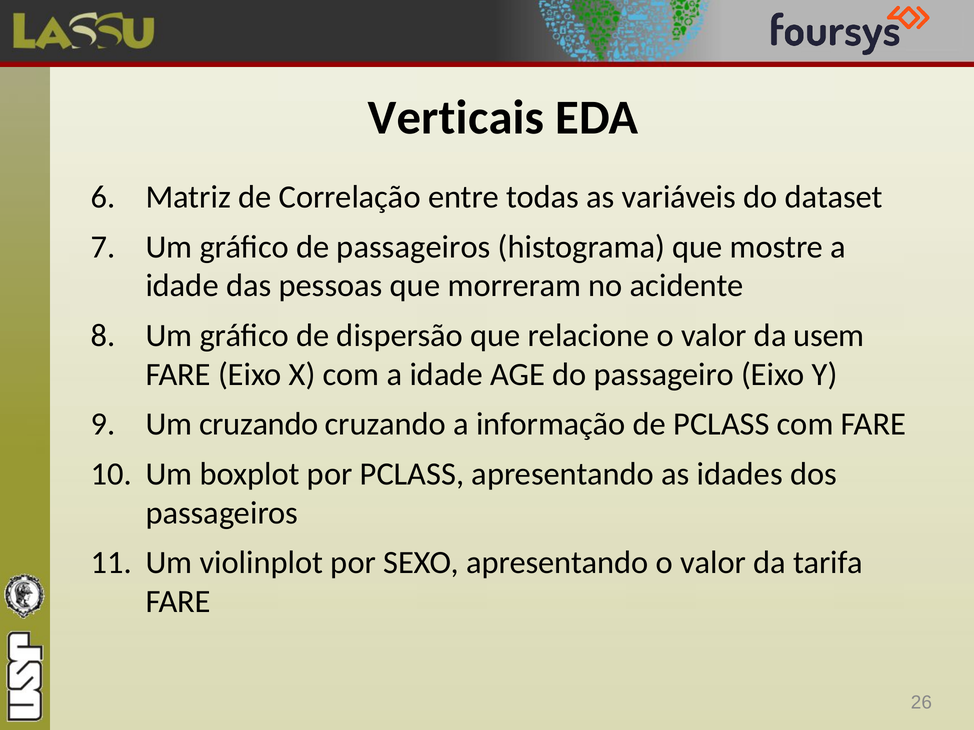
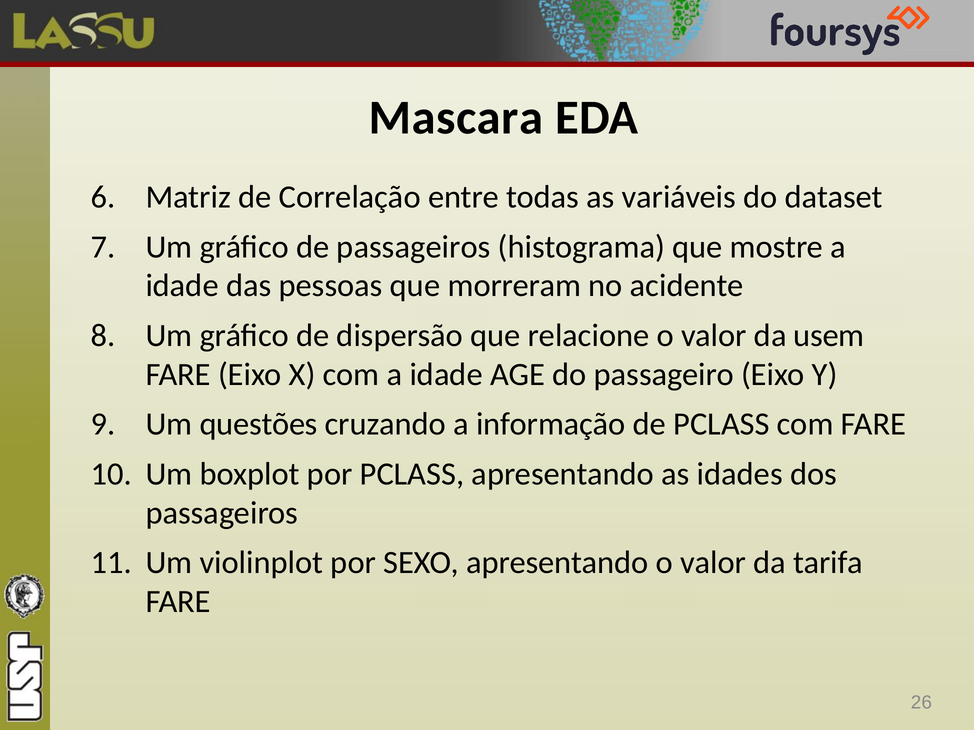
Verticais: Verticais -> Mascara
Um cruzando: cruzando -> questões
